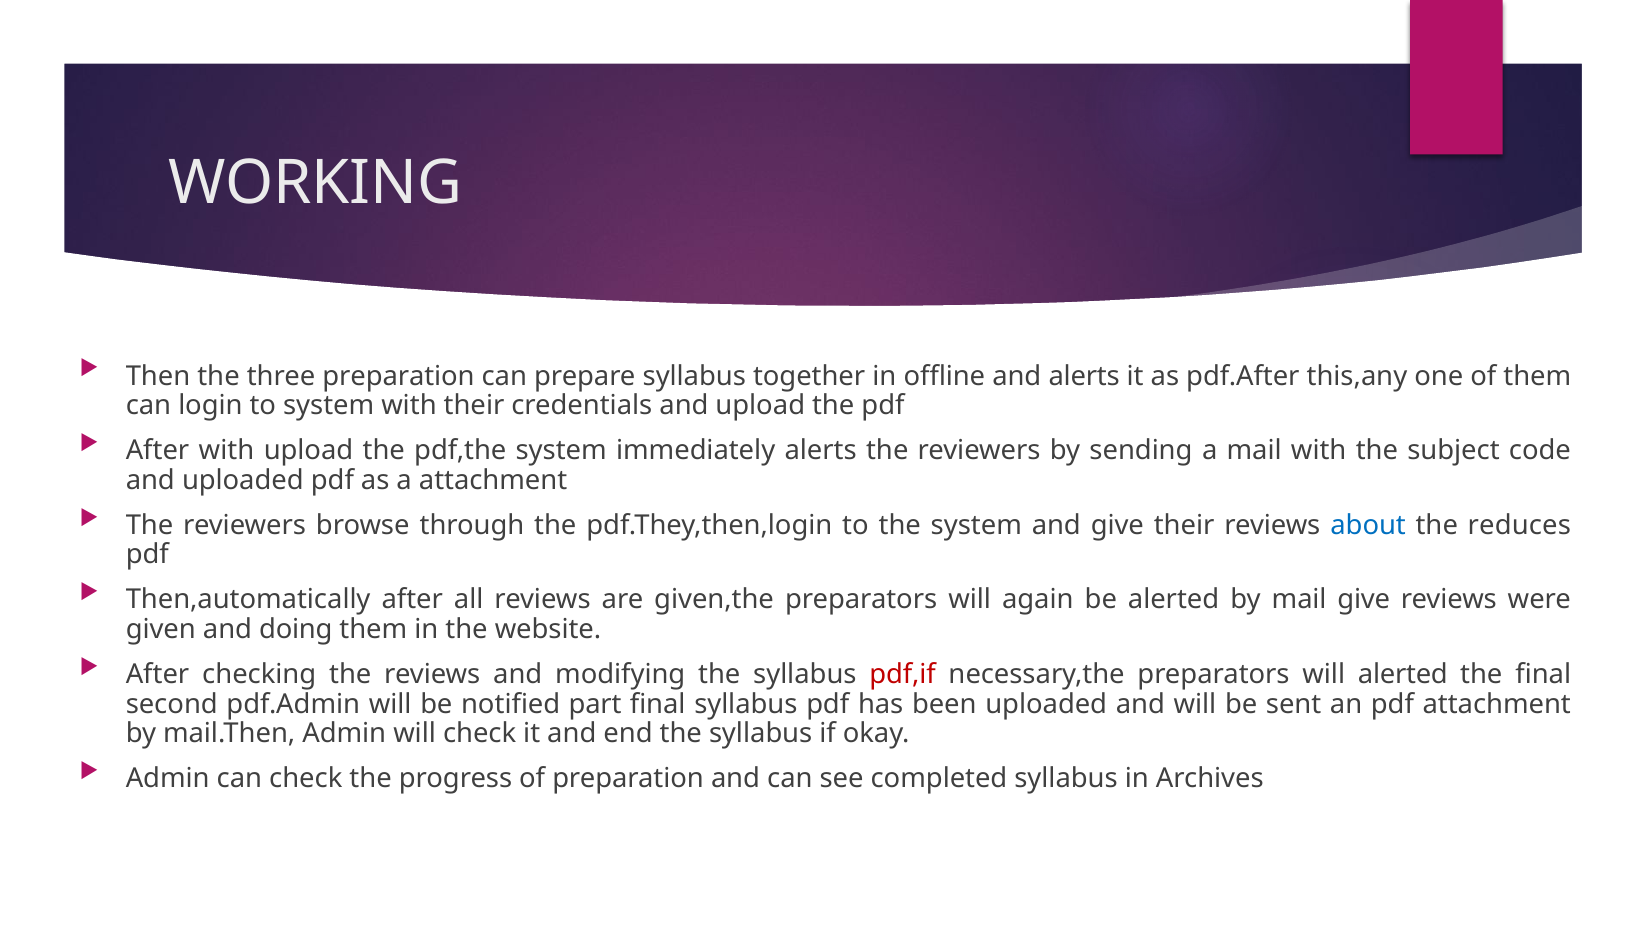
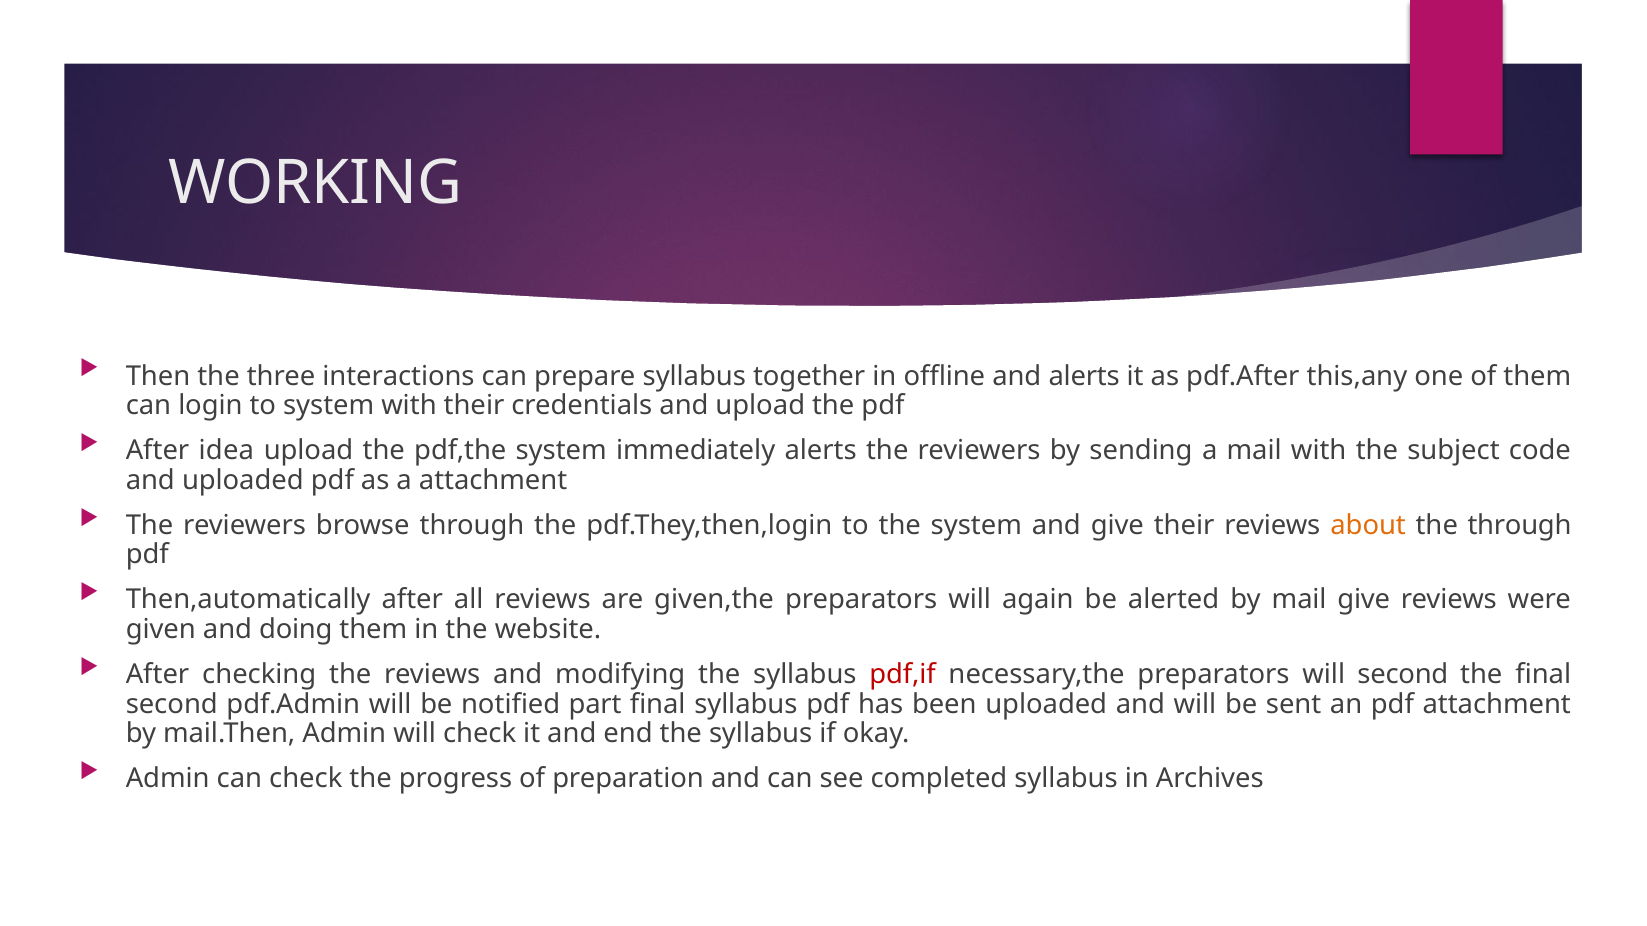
three preparation: preparation -> interactions
After with: with -> idea
about colour: blue -> orange
the reduces: reduces -> through
will alerted: alerted -> second
